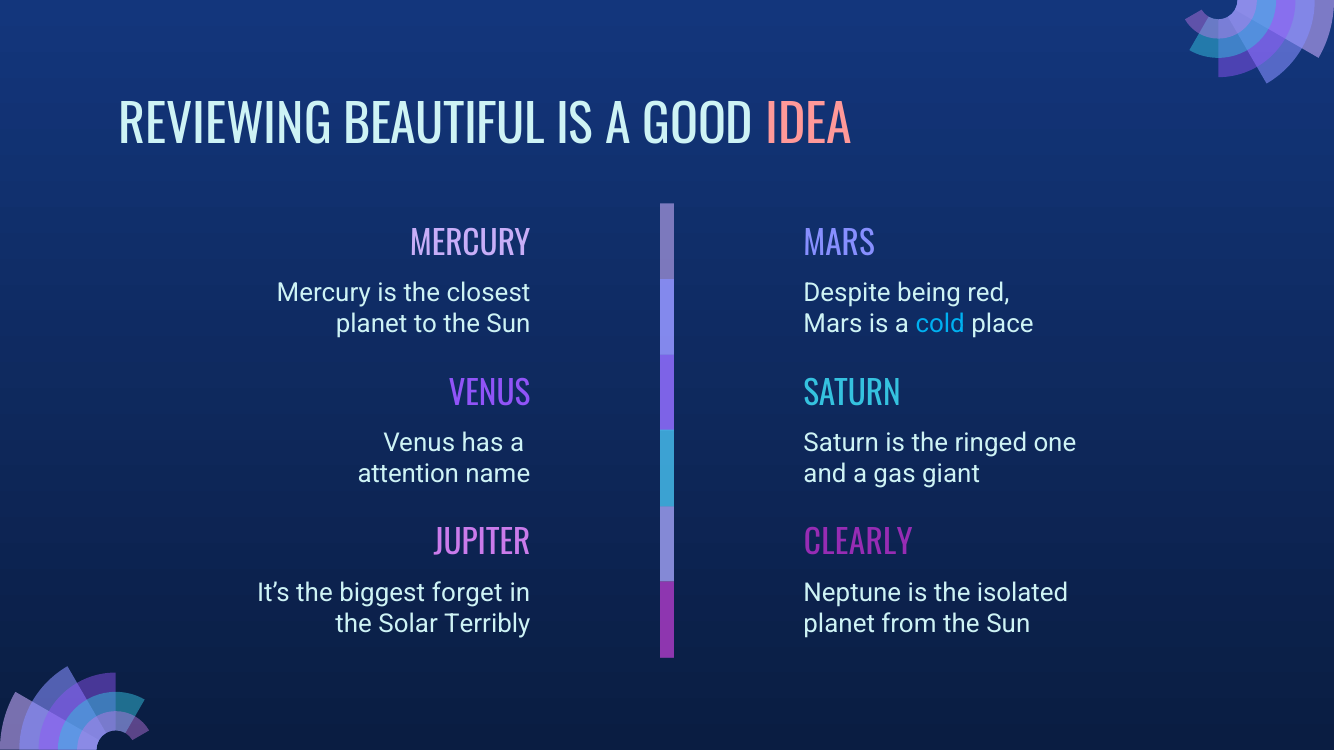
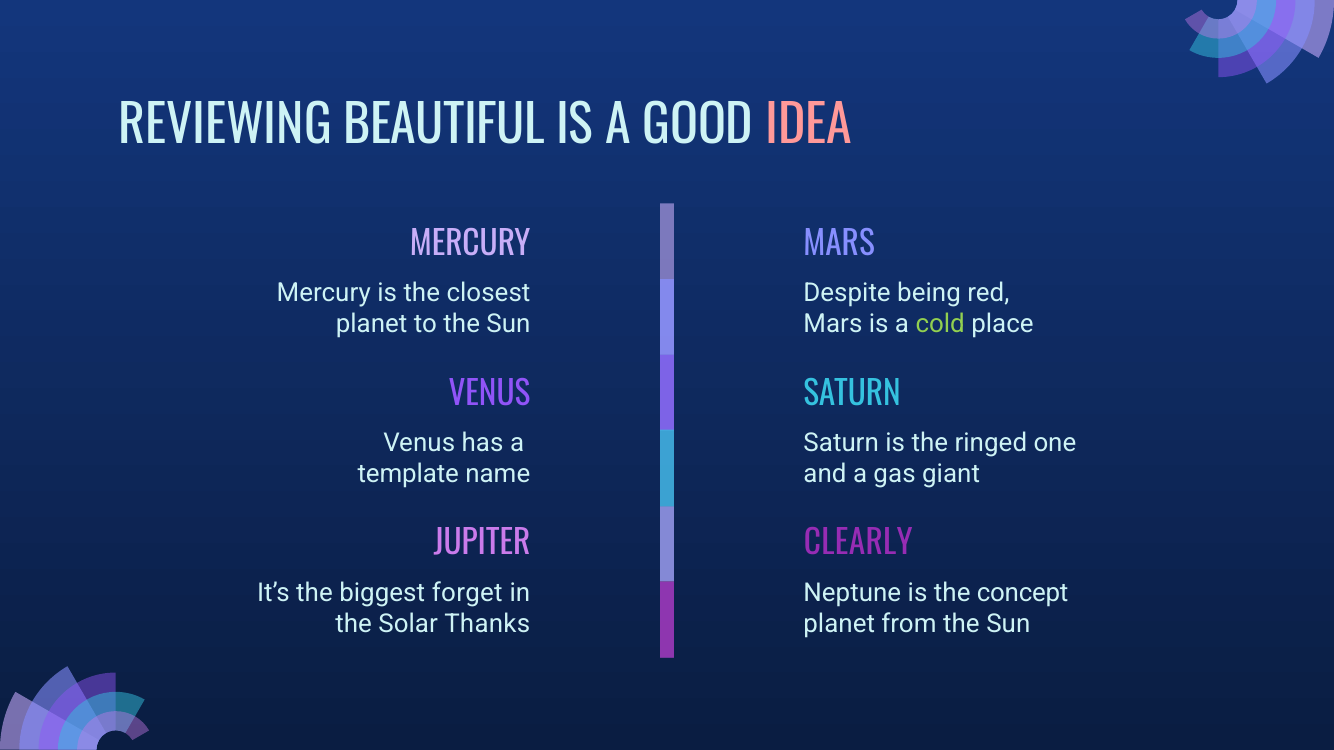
cold colour: light blue -> light green
attention: attention -> template
isolated: isolated -> concept
Terribly: Terribly -> Thanks
